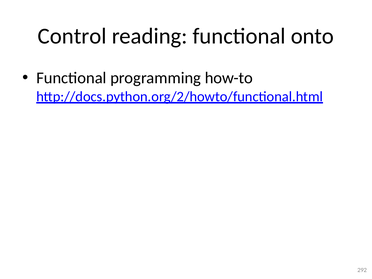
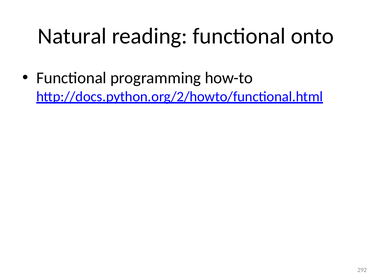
Control: Control -> Natural
